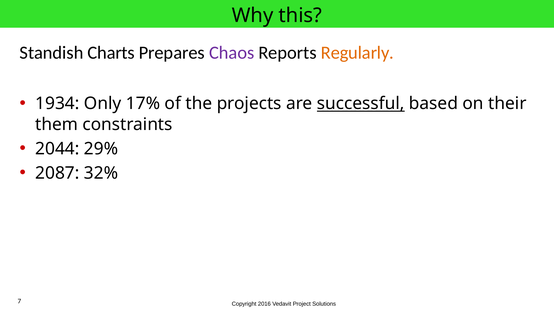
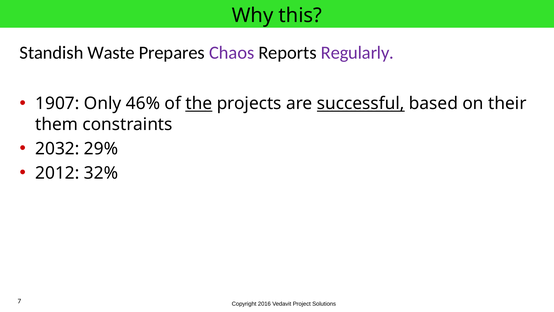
Charts: Charts -> Waste
Regularly colour: orange -> purple
1934: 1934 -> 1907
17%: 17% -> 46%
the underline: none -> present
2044: 2044 -> 2032
2087: 2087 -> 2012
